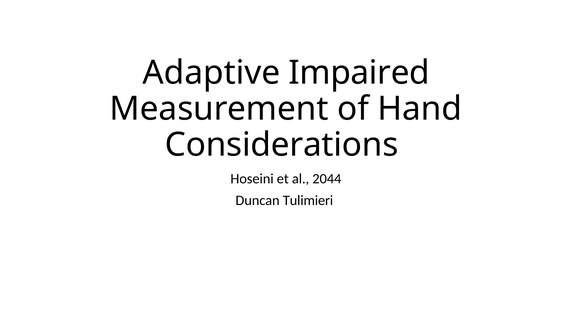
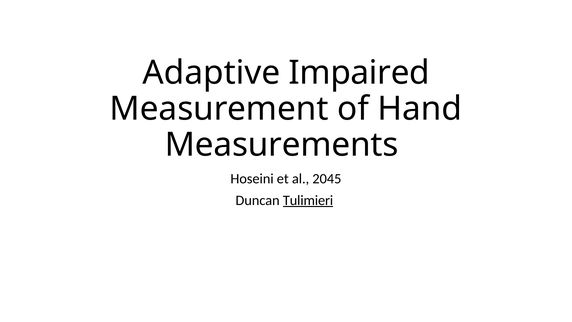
Considerations: Considerations -> Measurements
2044: 2044 -> 2045
Tulimieri underline: none -> present
